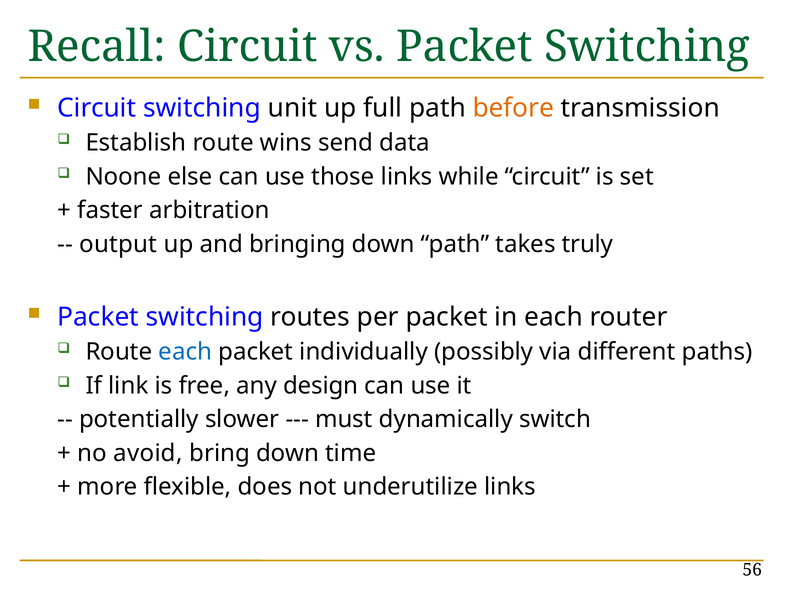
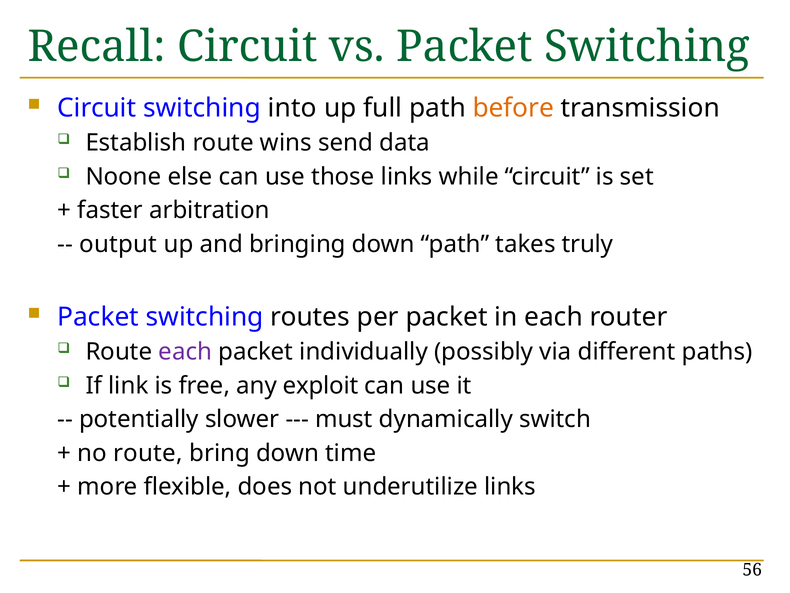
unit: unit -> into
each at (185, 351) colour: blue -> purple
design: design -> exploit
no avoid: avoid -> route
